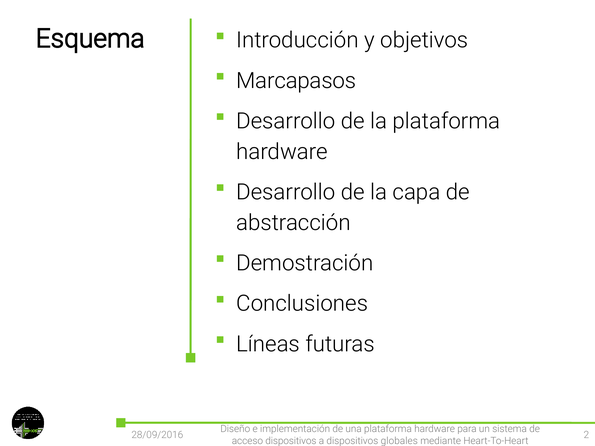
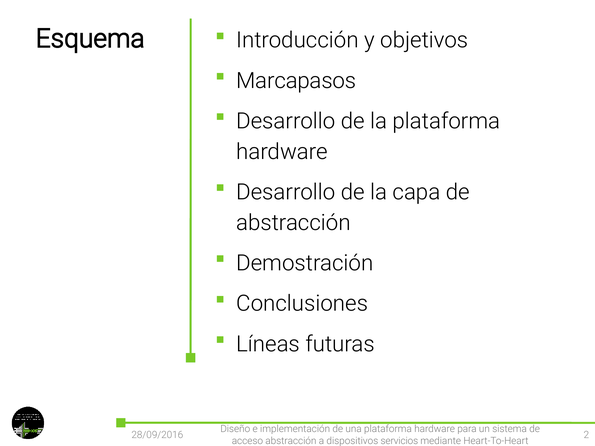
acceso dispositivos: dispositivos -> abstracción
globales: globales -> servicios
